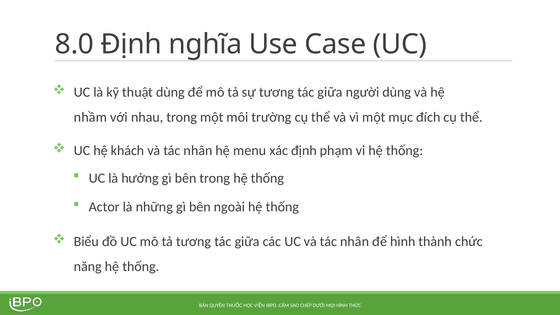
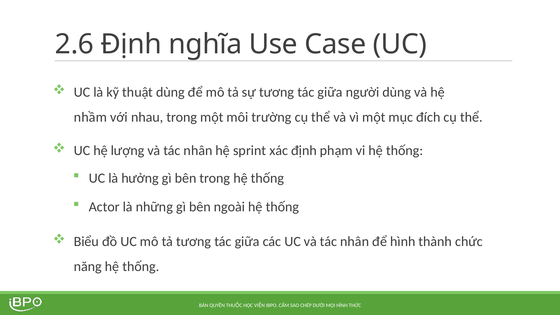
8.0: 8.0 -> 2.6
khách: khách -> lượng
menu: menu -> sprint
